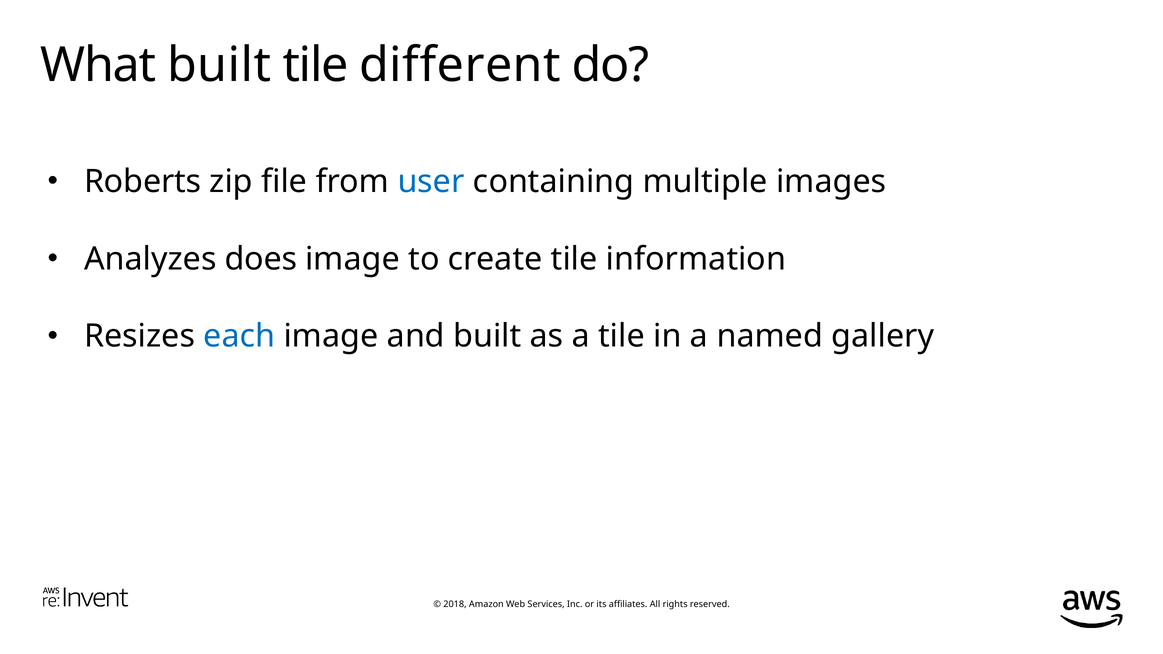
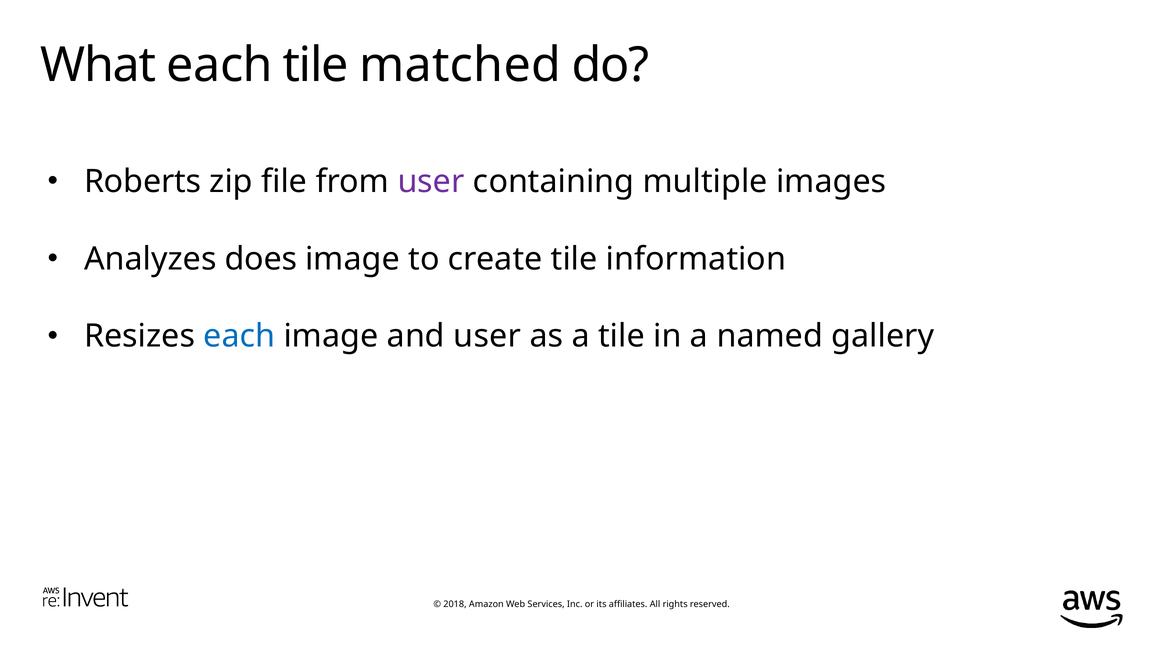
What built: built -> each
different: different -> matched
user at (431, 182) colour: blue -> purple
and built: built -> user
